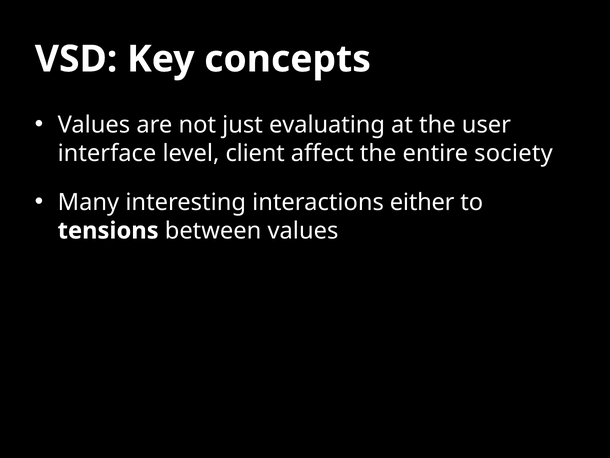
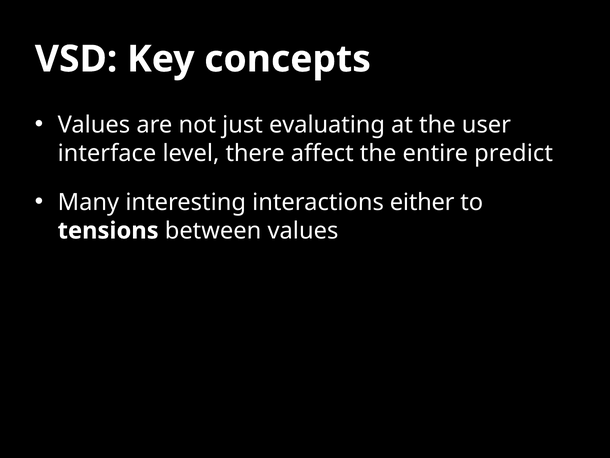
client: client -> there
society: society -> predict
